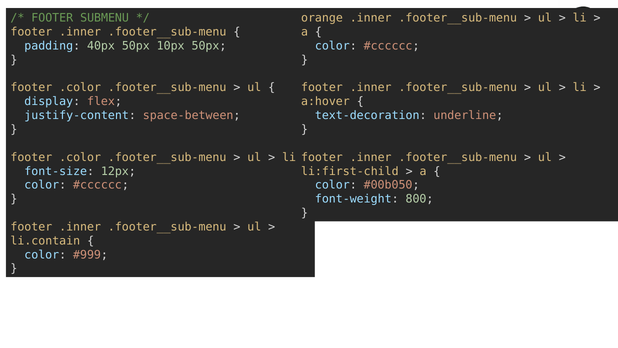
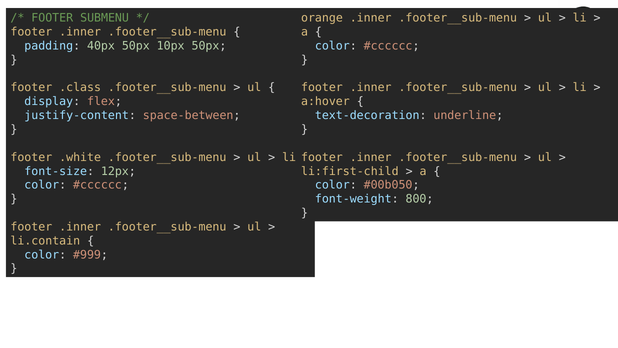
.color at (80, 88): .color -> .class
.color at (80, 157): .color -> .white
